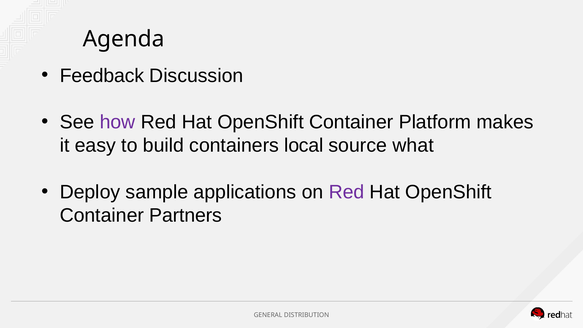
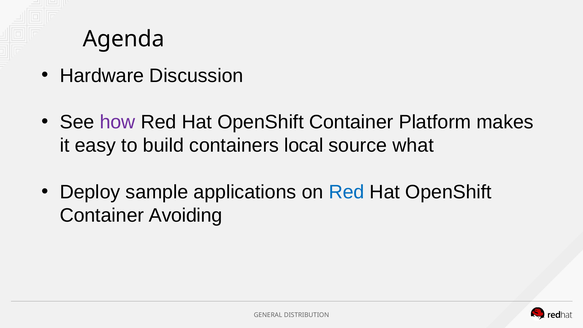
Feedback: Feedback -> Hardware
Red at (346, 192) colour: purple -> blue
Partners: Partners -> Avoiding
